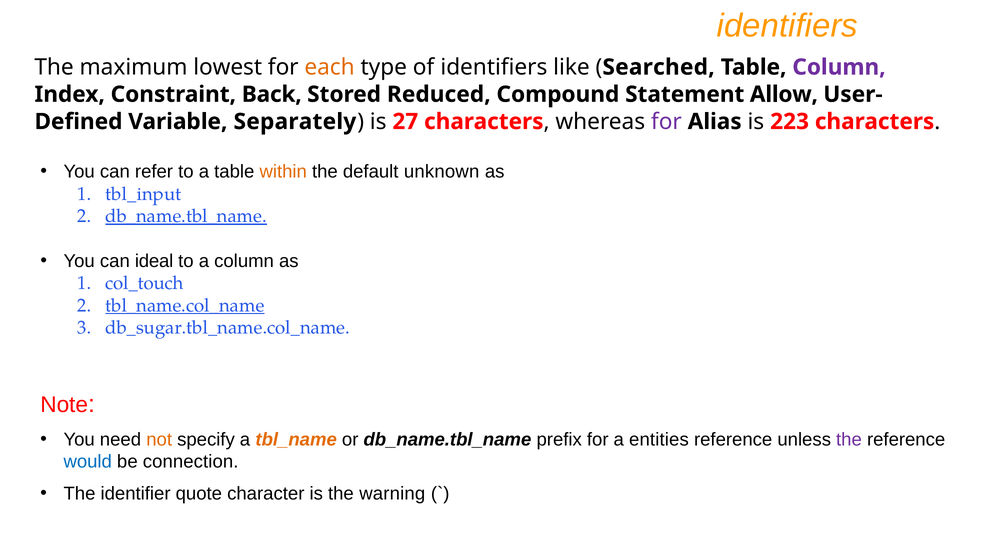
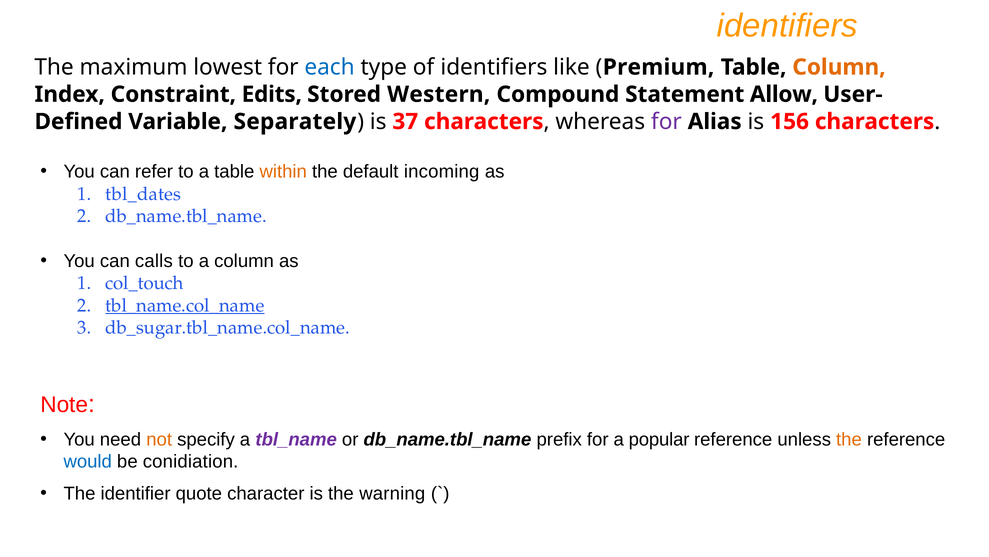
each colour: orange -> blue
Searched: Searched -> Premium
Column at (839, 67) colour: purple -> orange
Back: Back -> Edits
Reduced: Reduced -> Western
27: 27 -> 37
223: 223 -> 156
unknown: unknown -> incoming
tbl_input: tbl_input -> tbl_dates
db_name.tbl_name at (186, 216) underline: present -> none
ideal: ideal -> calls
tbl_name colour: orange -> purple
entities: entities -> popular
the at (849, 439) colour: purple -> orange
connection: connection -> conidiation
